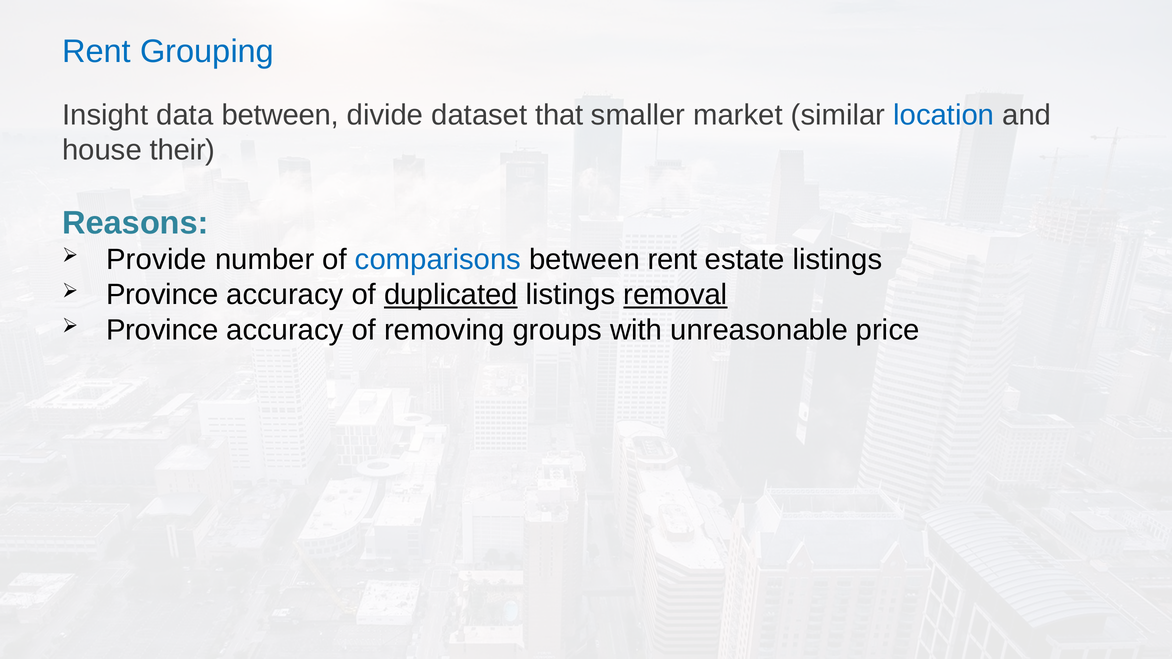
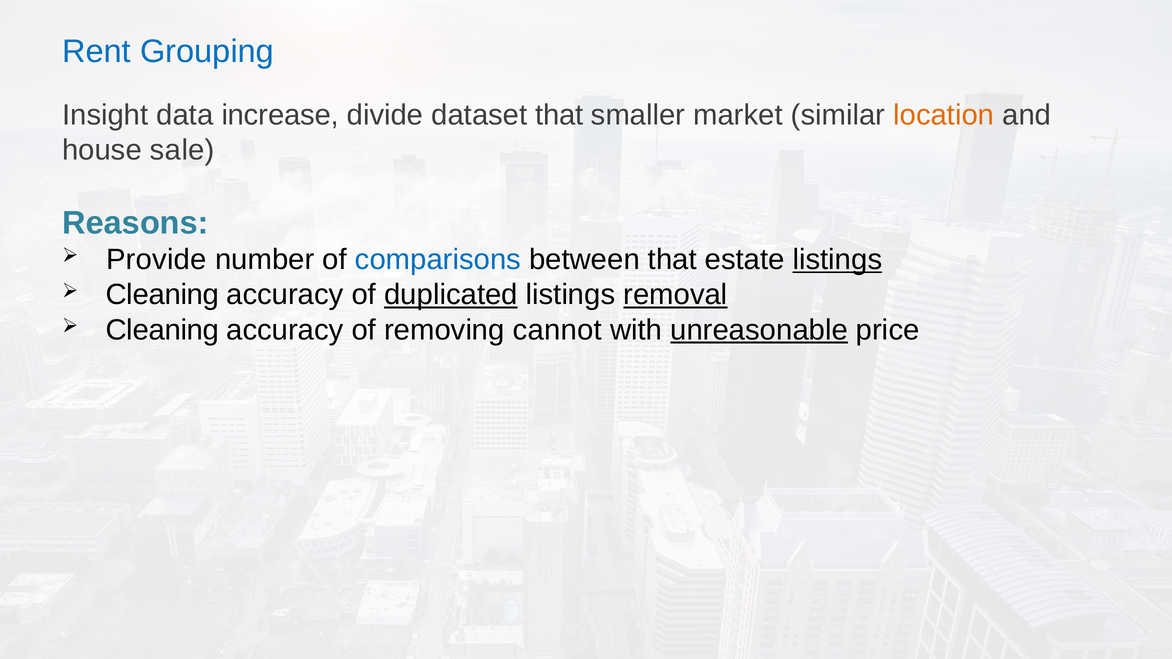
data between: between -> increase
location colour: blue -> orange
their: their -> sale
between rent: rent -> that
listings at (837, 260) underline: none -> present
Province at (162, 295): Province -> Cleaning
Province at (162, 330): Province -> Cleaning
groups: groups -> cannot
unreasonable underline: none -> present
